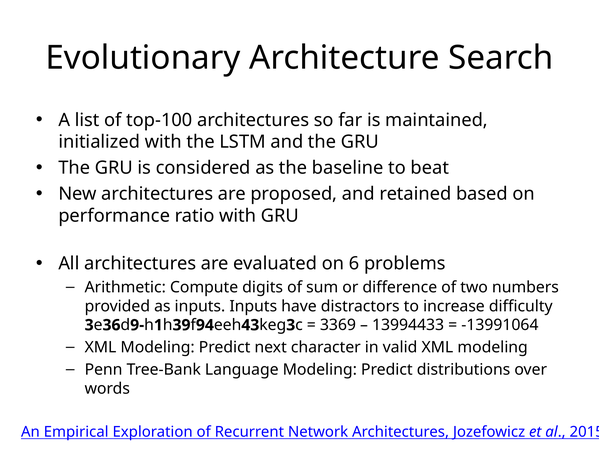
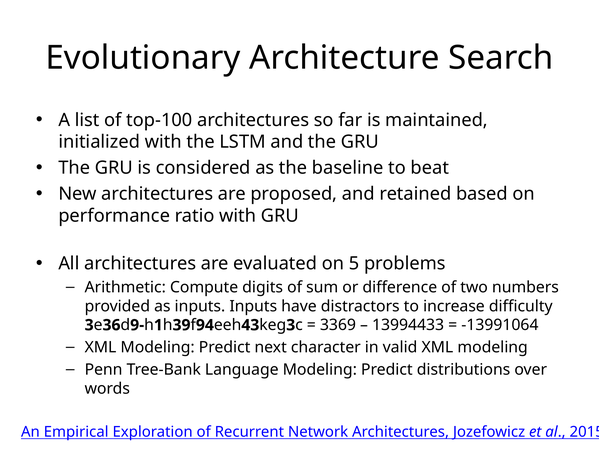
6: 6 -> 5
